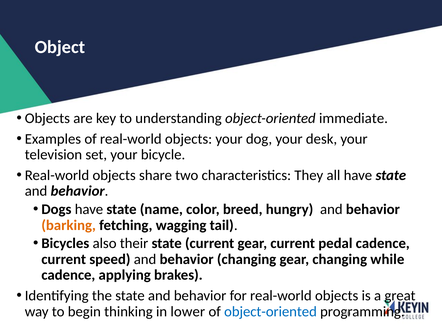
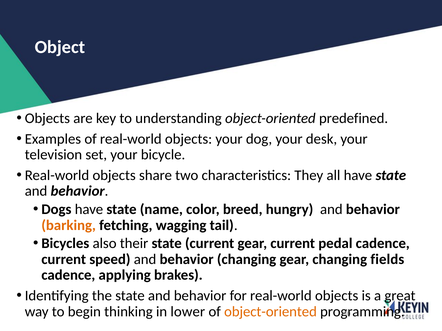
immediate: immediate -> predefined
while: while -> fields
object-oriented at (270, 312) colour: blue -> orange
